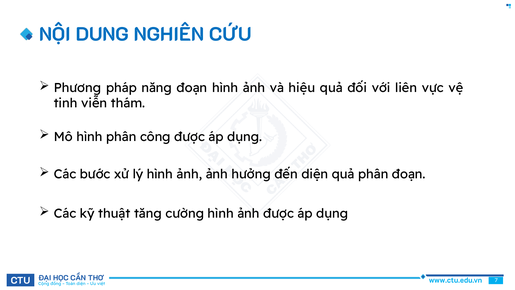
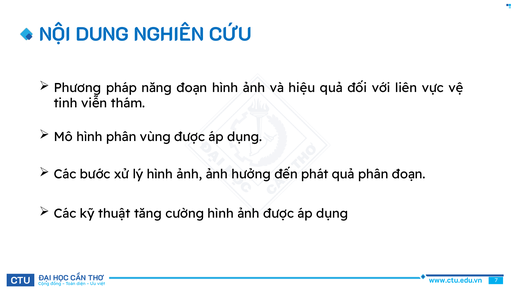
công: công -> vùng
đến diện: diện -> phát
